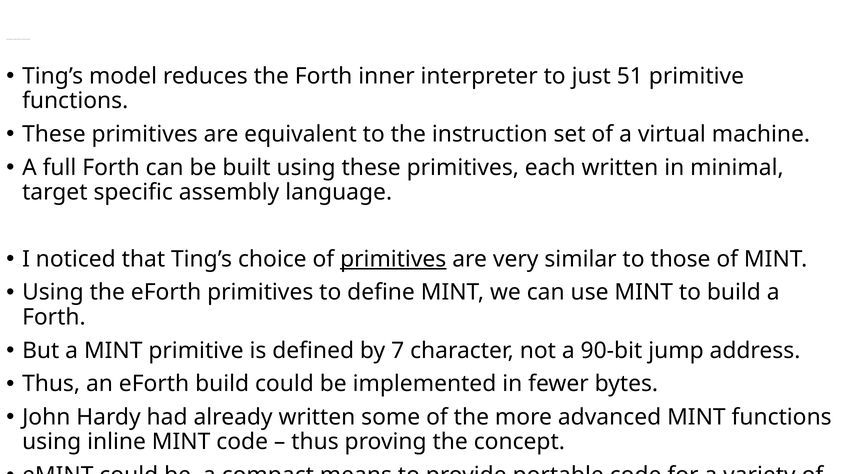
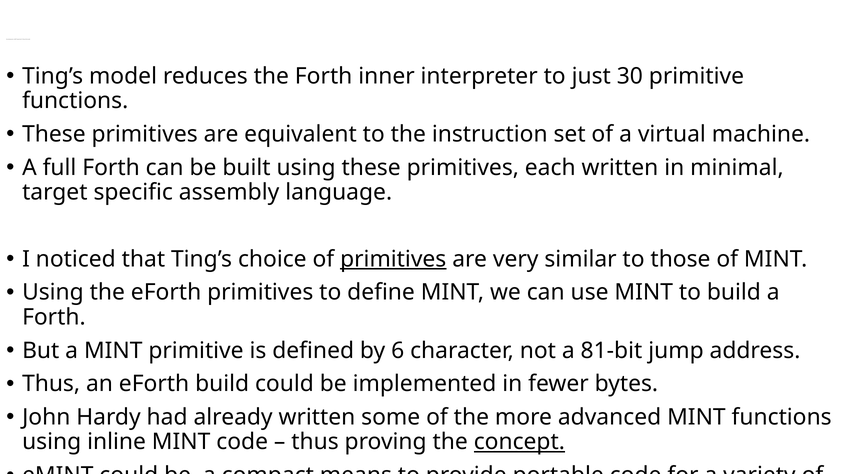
51: 51 -> 30
7: 7 -> 6
90-bit: 90-bit -> 81-bit
concept underline: none -> present
